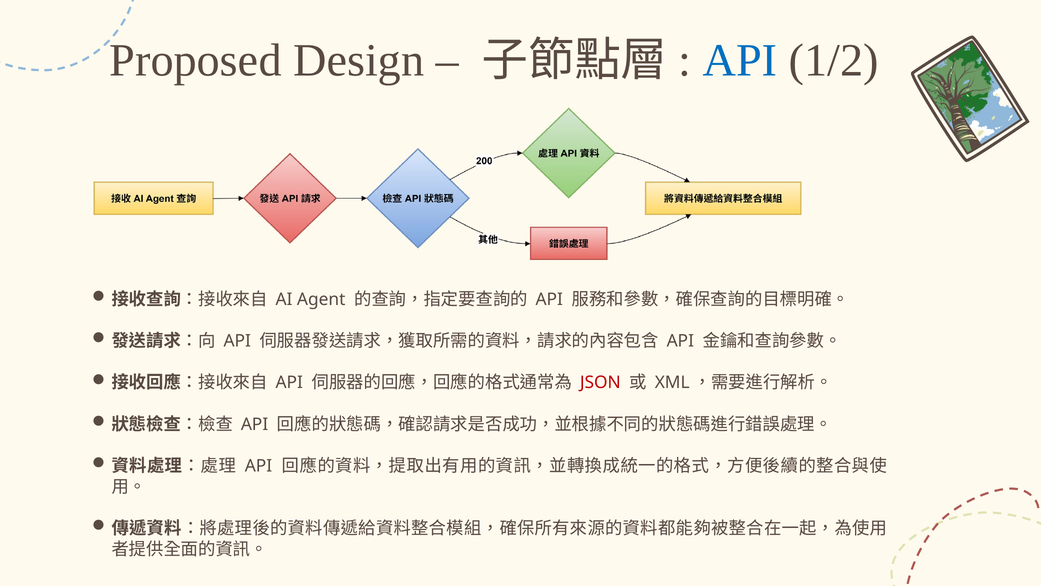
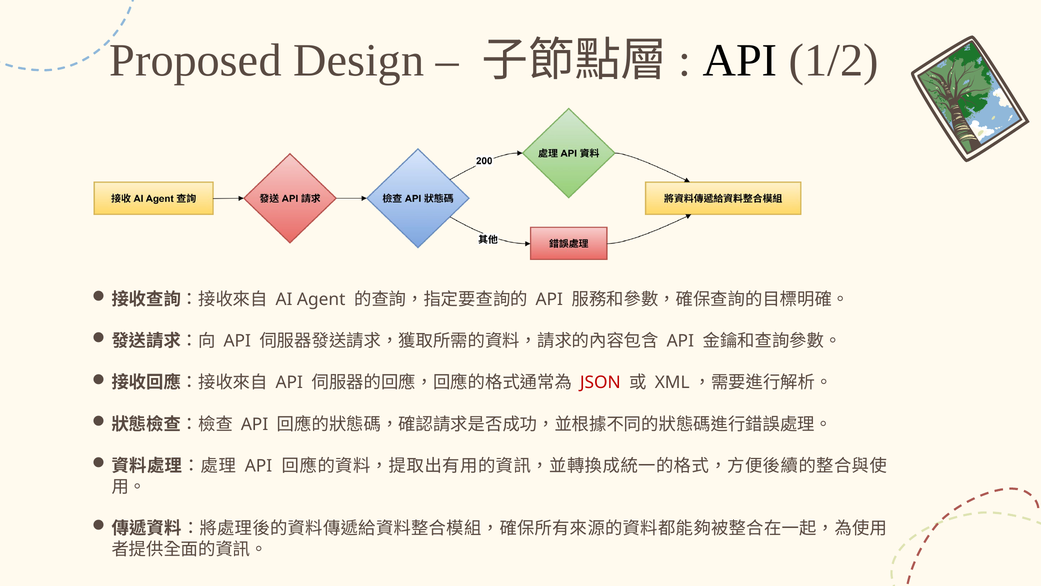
API at (740, 60) colour: blue -> black
